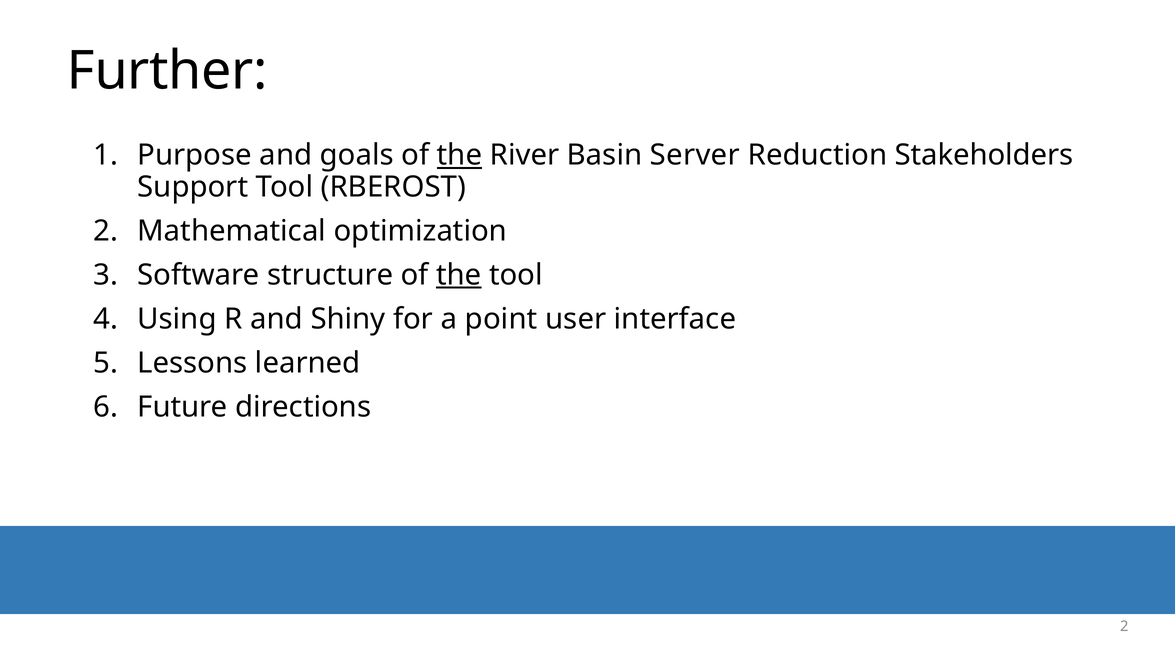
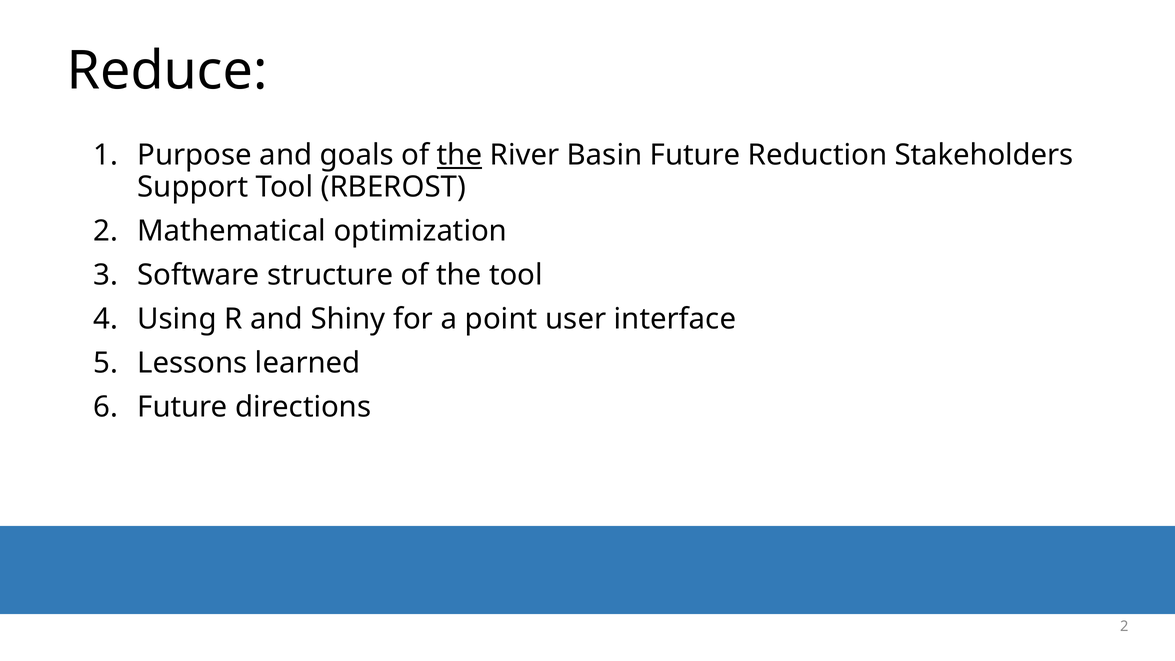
Further: Further -> Reduce
Basin Server: Server -> Future
the at (459, 275) underline: present -> none
